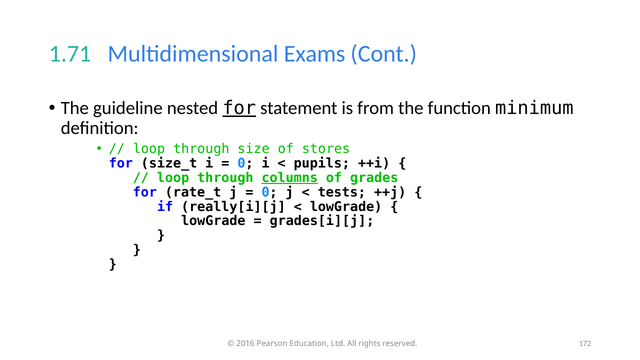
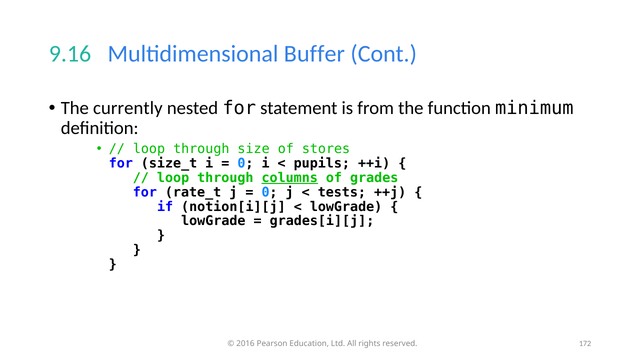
1.71: 1.71 -> 9.16
Exams: Exams -> Buffer
guideline: guideline -> currently
for at (239, 108) underline: present -> none
really[i][j: really[i][j -> notion[i][j
